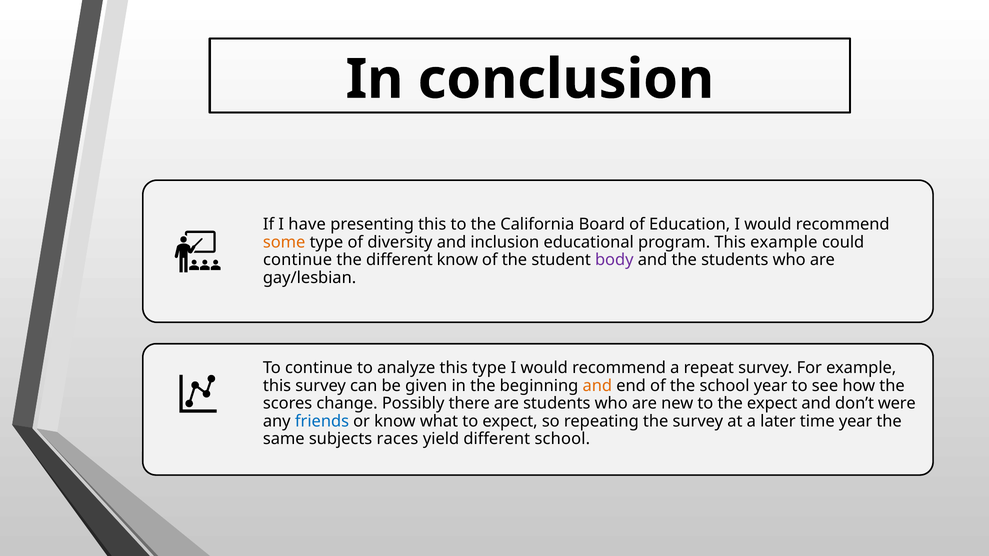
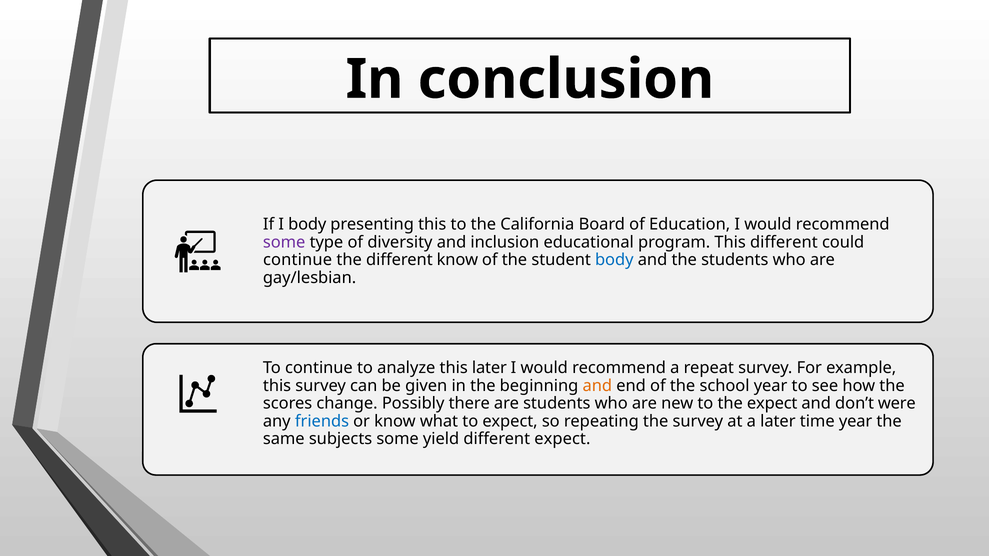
I have: have -> body
some at (284, 242) colour: orange -> purple
This example: example -> different
body at (614, 260) colour: purple -> blue
this type: type -> later
subjects races: races -> some
different school: school -> expect
